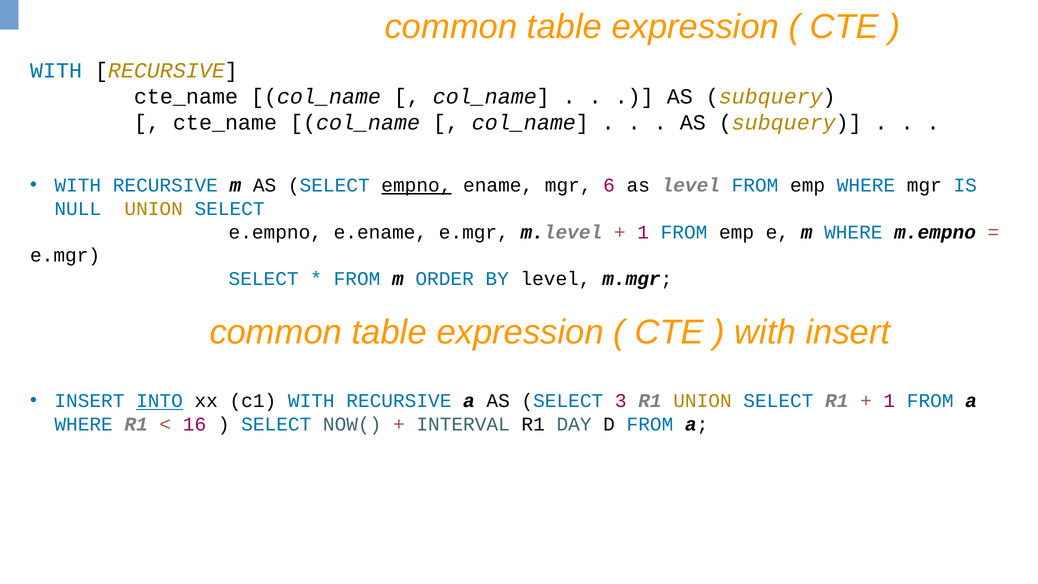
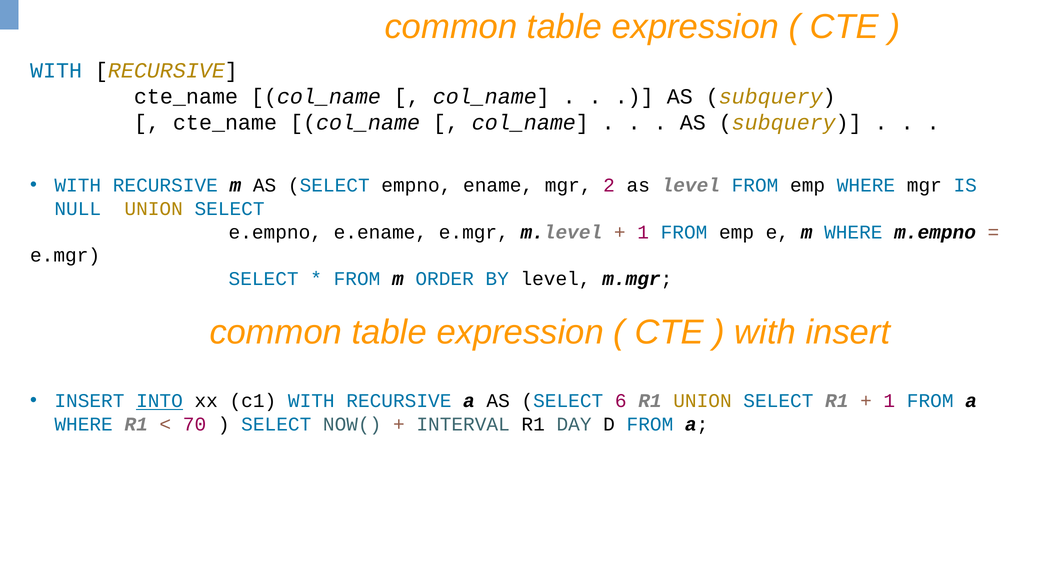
empno underline: present -> none
6: 6 -> 2
3: 3 -> 6
16: 16 -> 70
